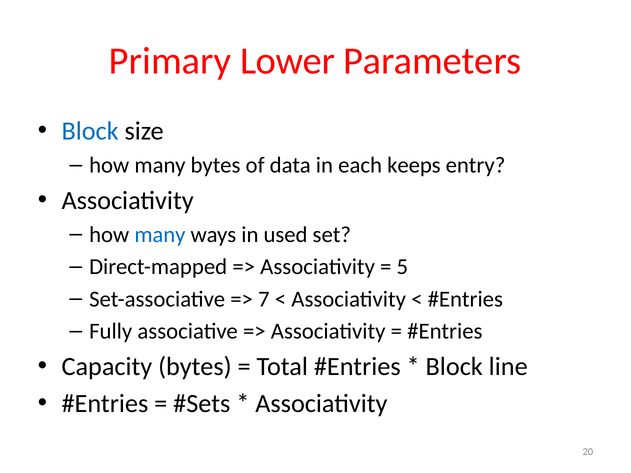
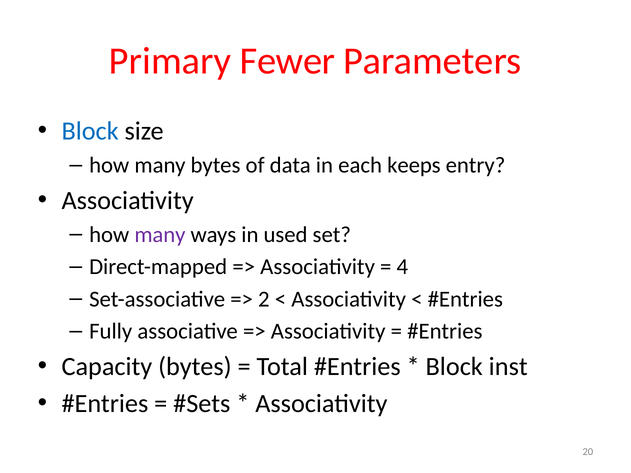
Lower: Lower -> Fewer
many at (160, 235) colour: blue -> purple
5: 5 -> 4
7: 7 -> 2
line: line -> inst
